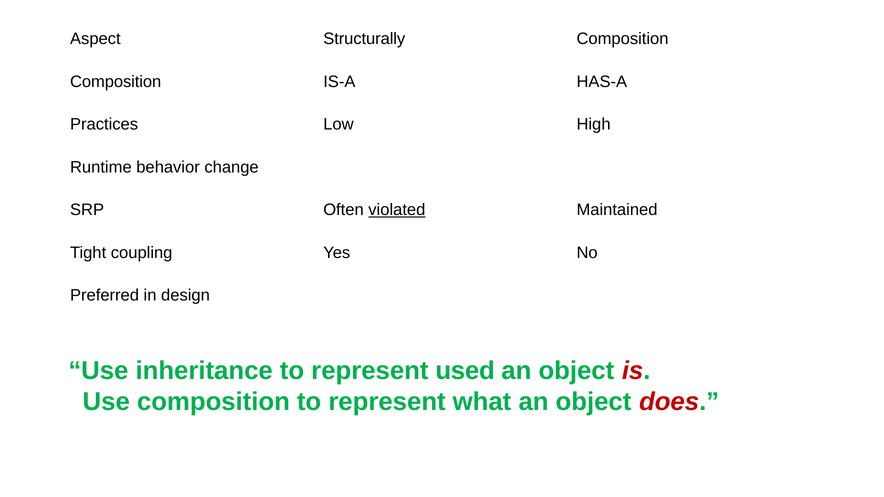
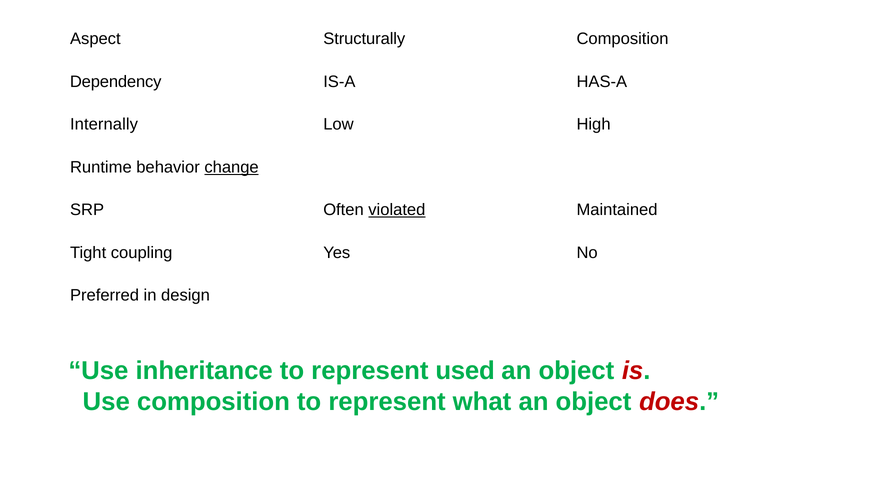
Composition at (116, 82): Composition -> Dependency
Practices: Practices -> Internally
change underline: none -> present
